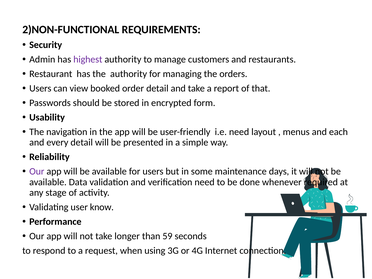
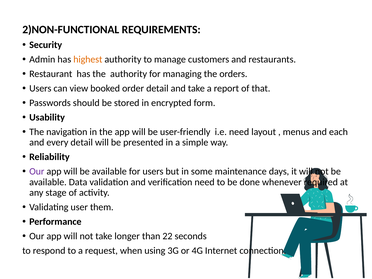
highest colour: purple -> orange
know: know -> them
59: 59 -> 22
